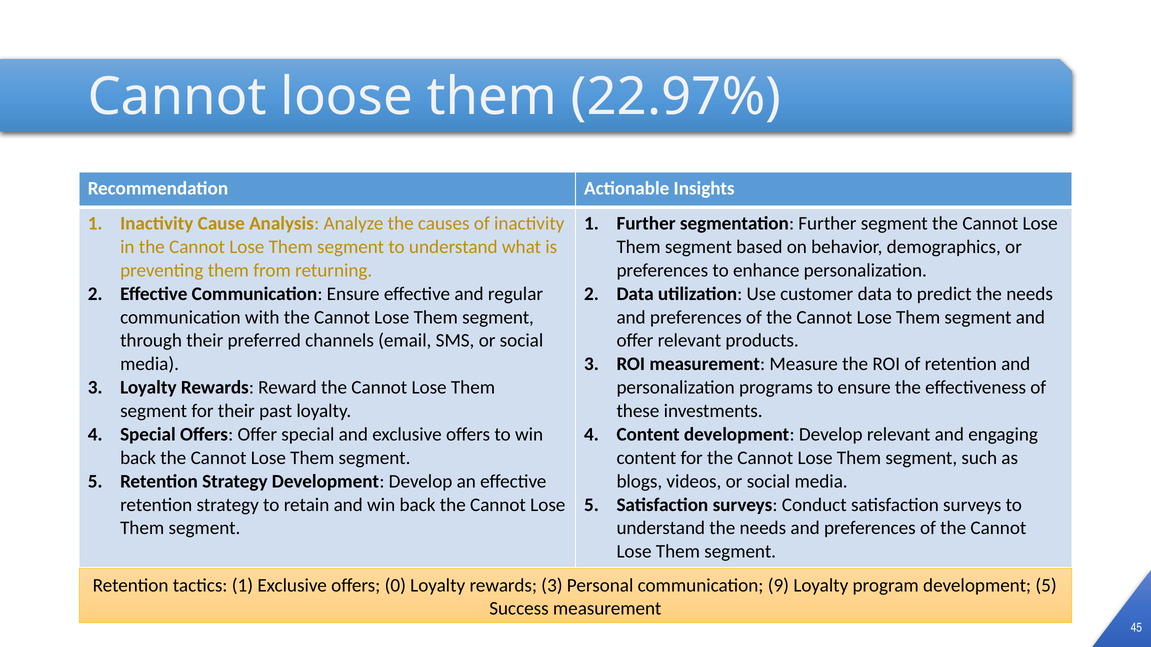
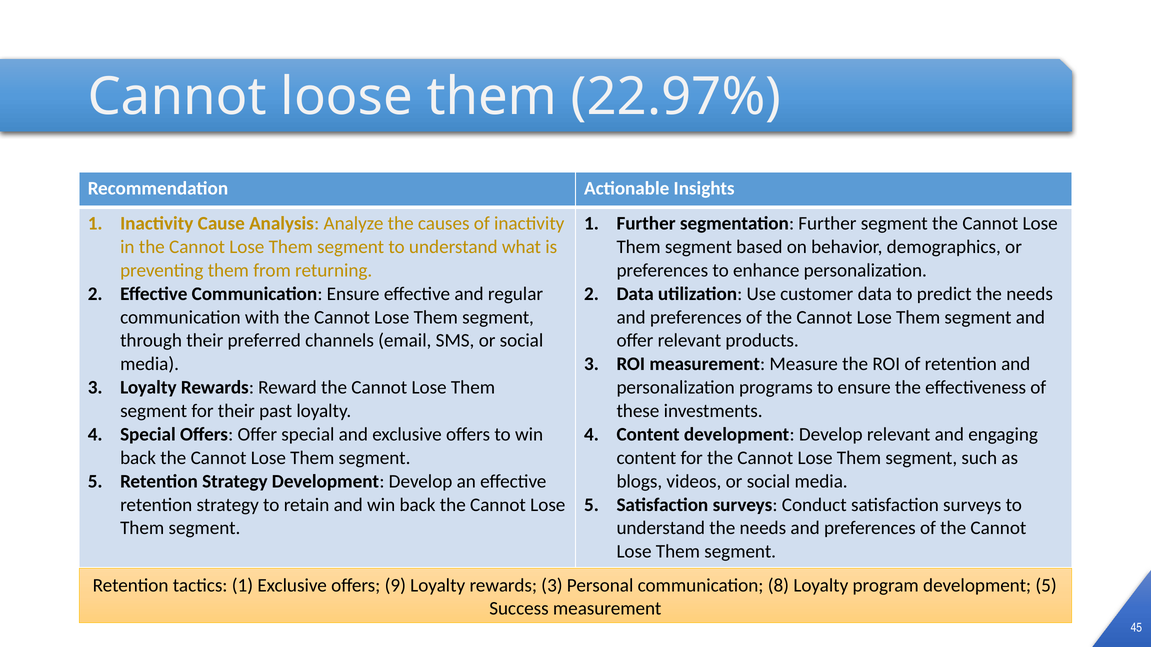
0: 0 -> 9
9: 9 -> 8
